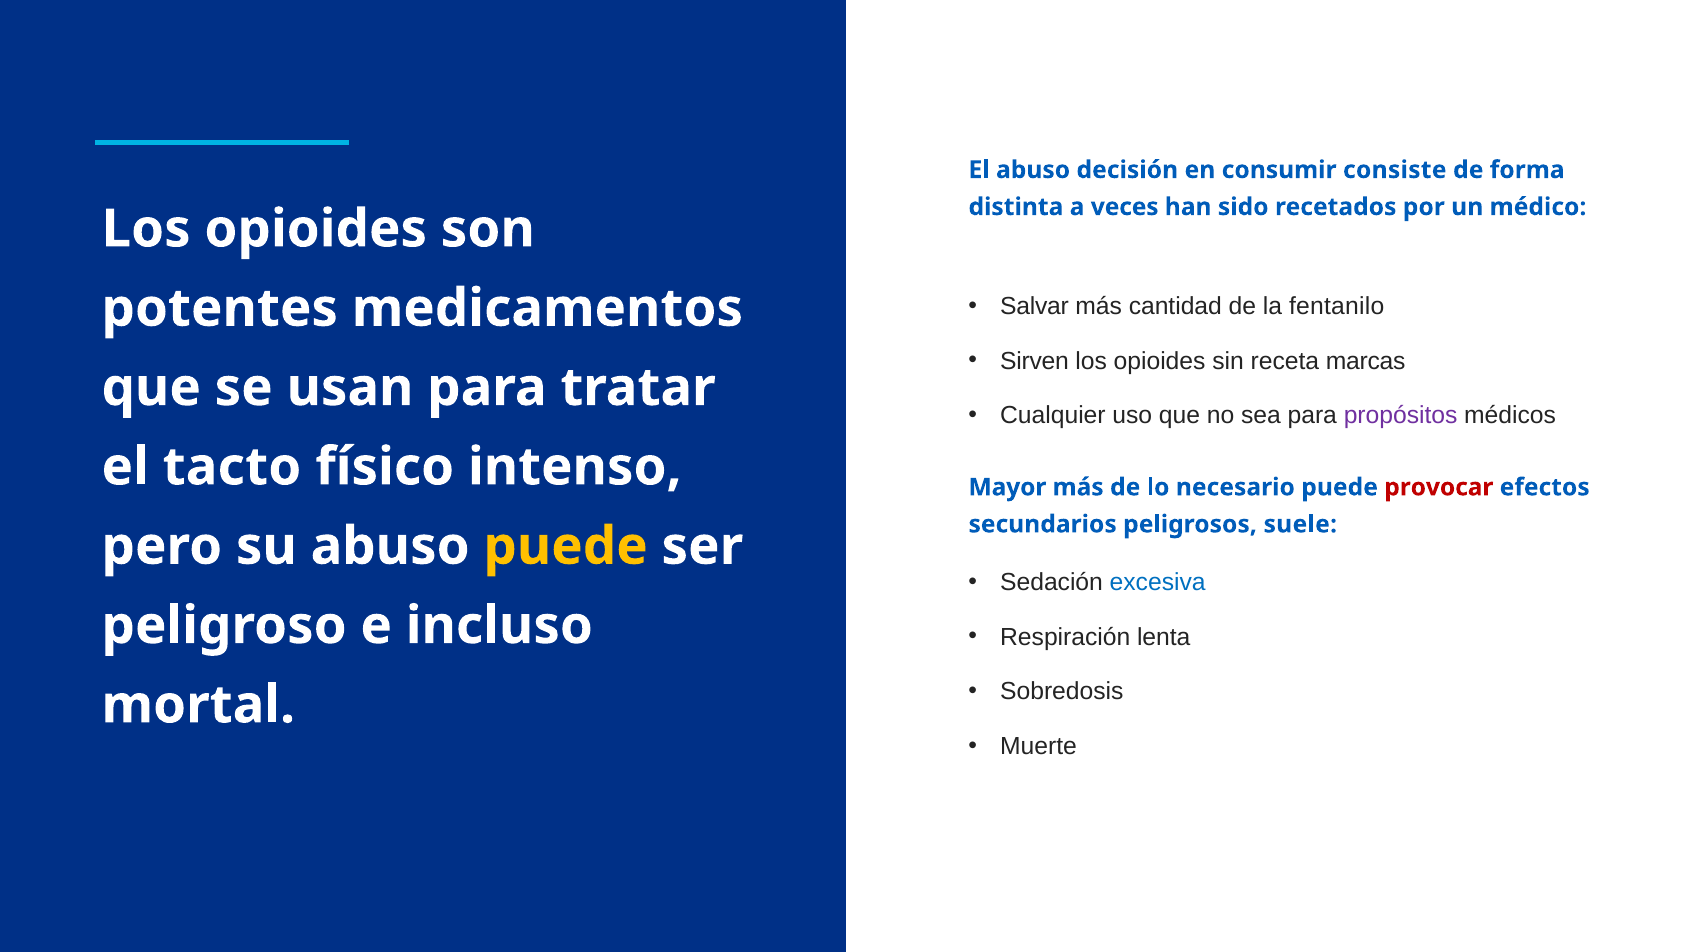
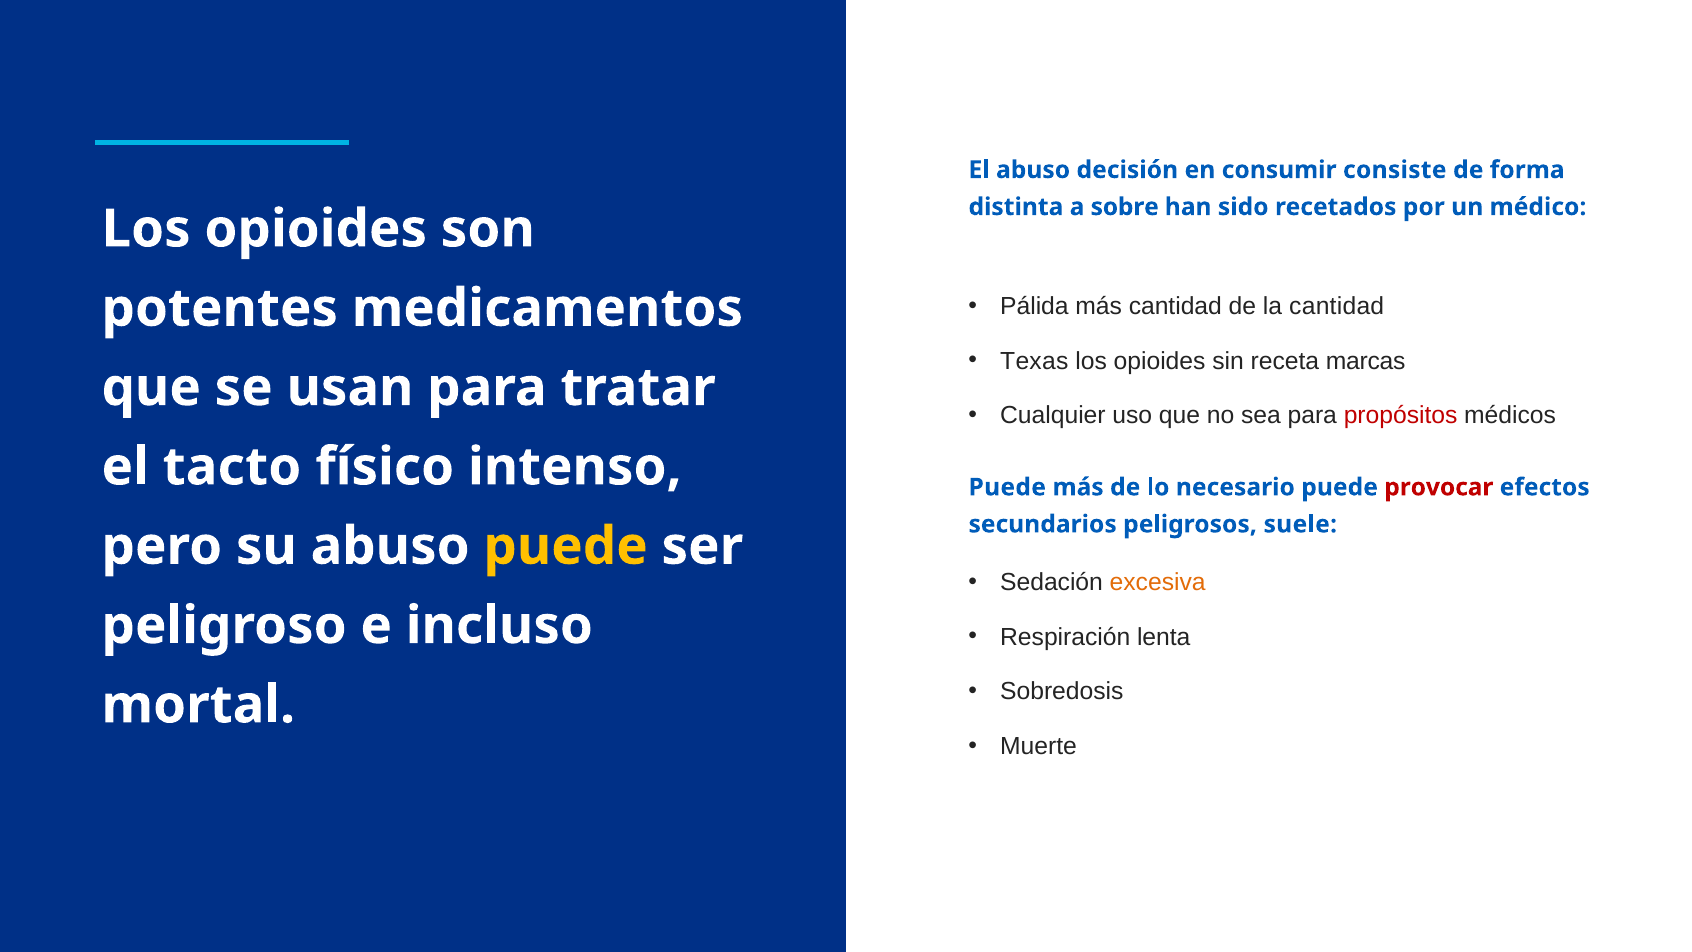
veces: veces -> sobre
Salvar: Salvar -> Pálida
la fentanilo: fentanilo -> cantidad
Sirven: Sirven -> Texas
propósitos colour: purple -> red
Mayor at (1007, 487): Mayor -> Puede
excesiva colour: blue -> orange
